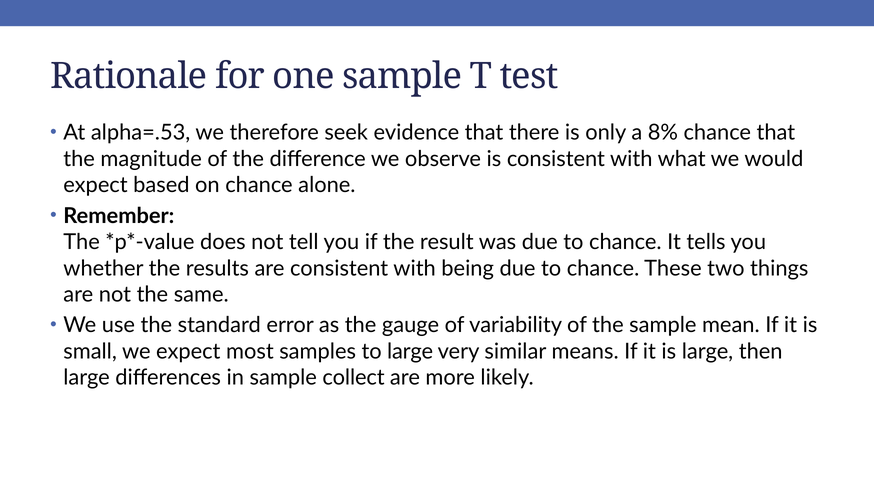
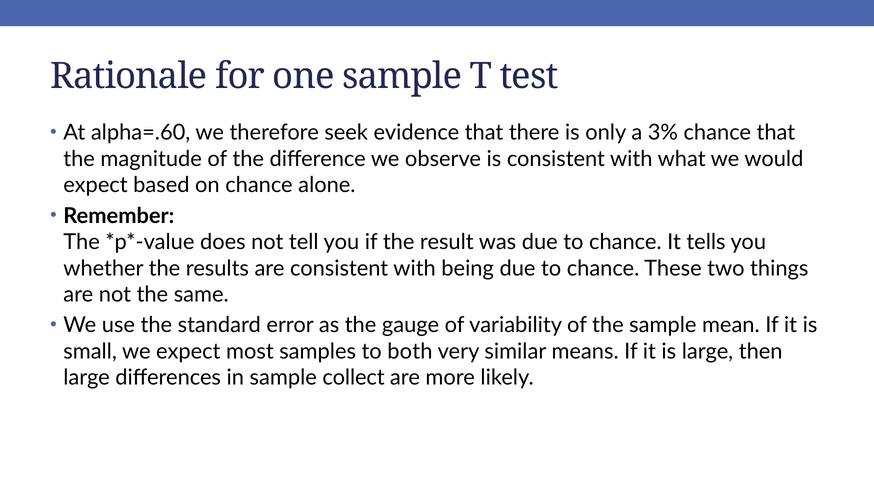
alpha=.53: alpha=.53 -> alpha=.60
8%: 8% -> 3%
to large: large -> both
